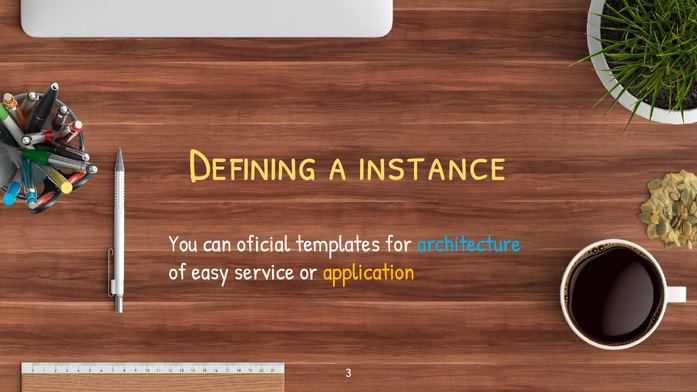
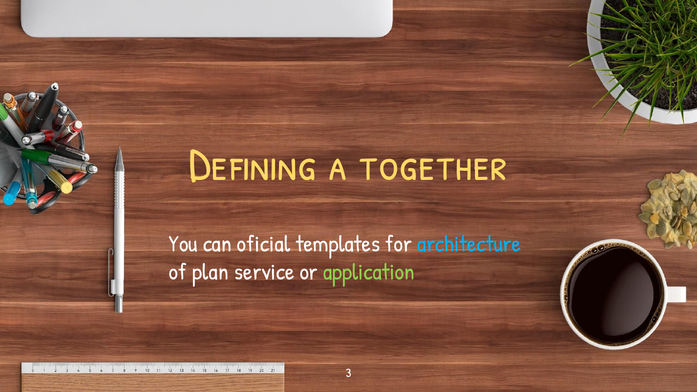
instance: instance -> together
easy: easy -> plan
application colour: yellow -> light green
